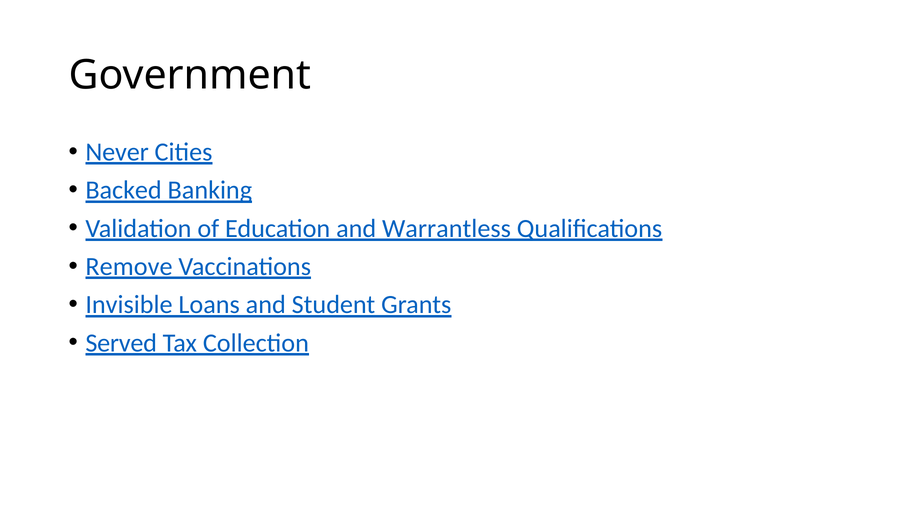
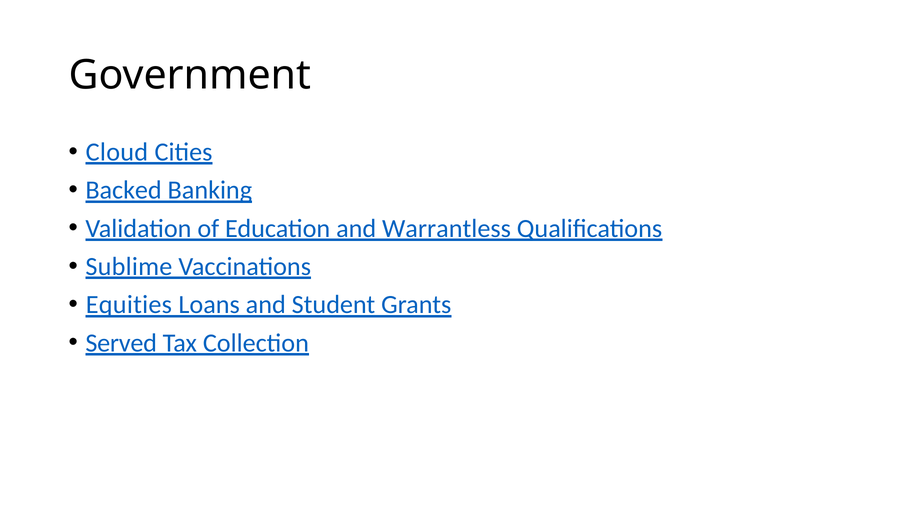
Never: Never -> Cloud
Remove: Remove -> Sublime
Invisible: Invisible -> Equities
